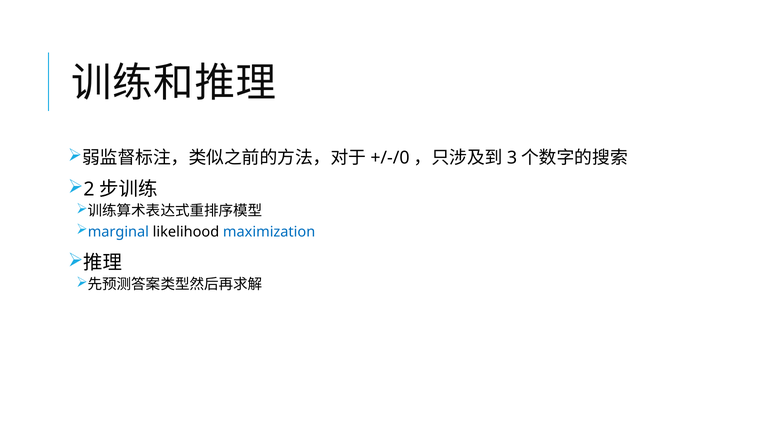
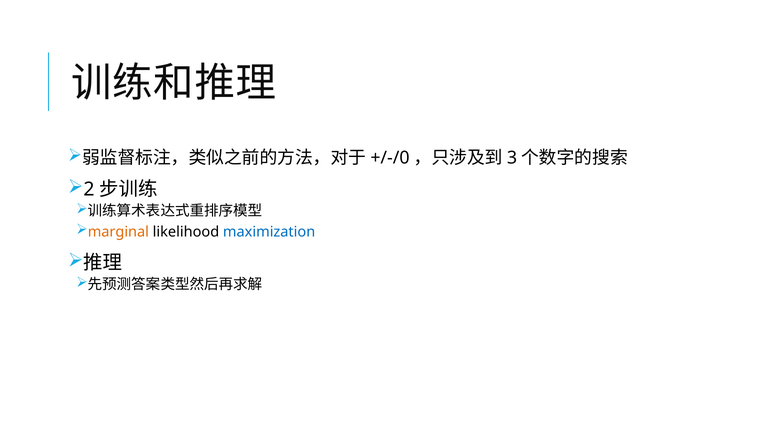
marginal colour: blue -> orange
